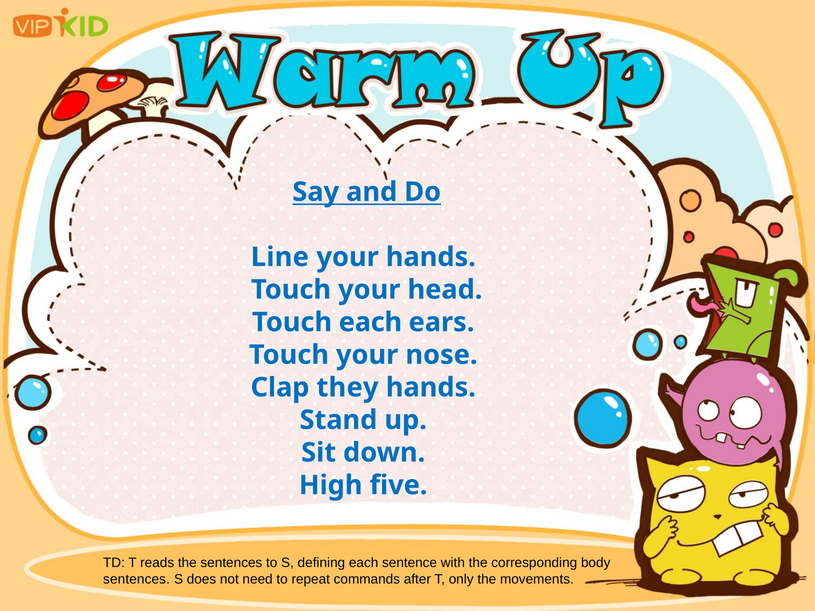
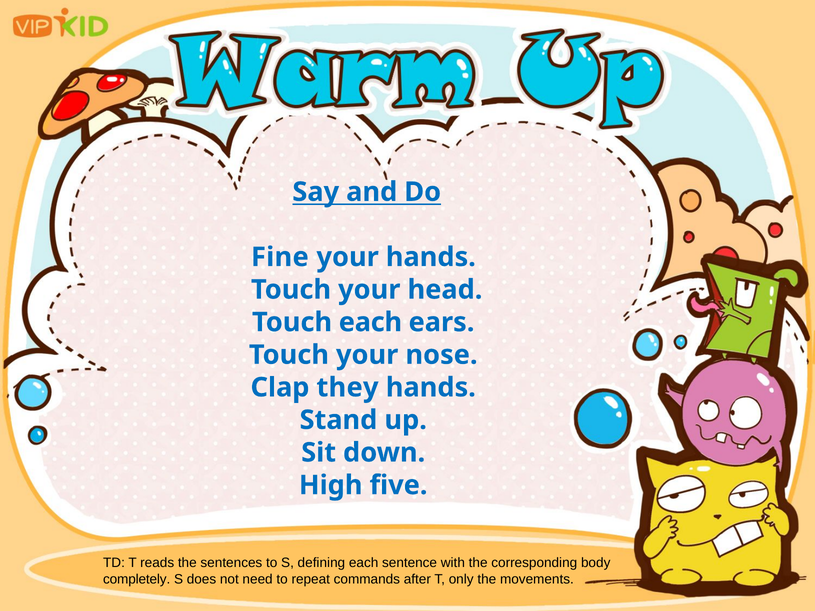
Line: Line -> Fine
sentences at (137, 579): sentences -> completely
